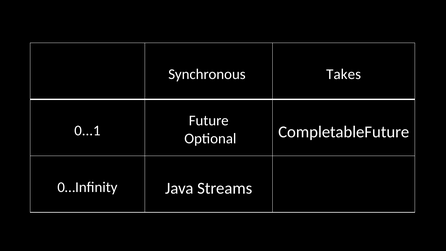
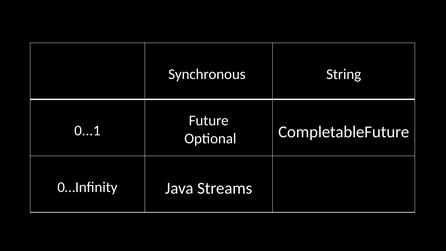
Takes: Takes -> String
